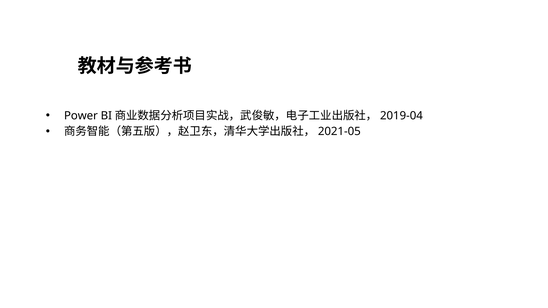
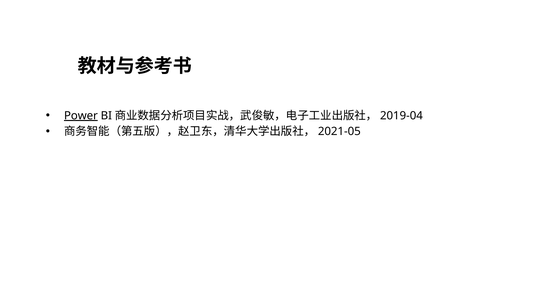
Power underline: none -> present
